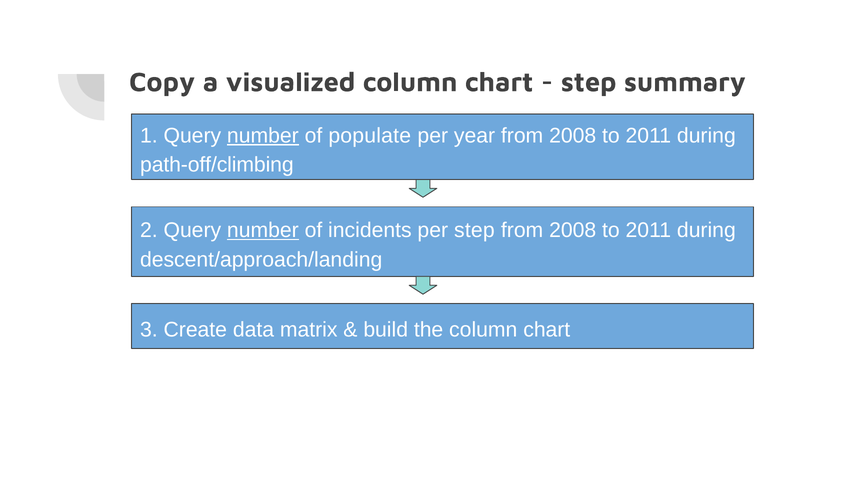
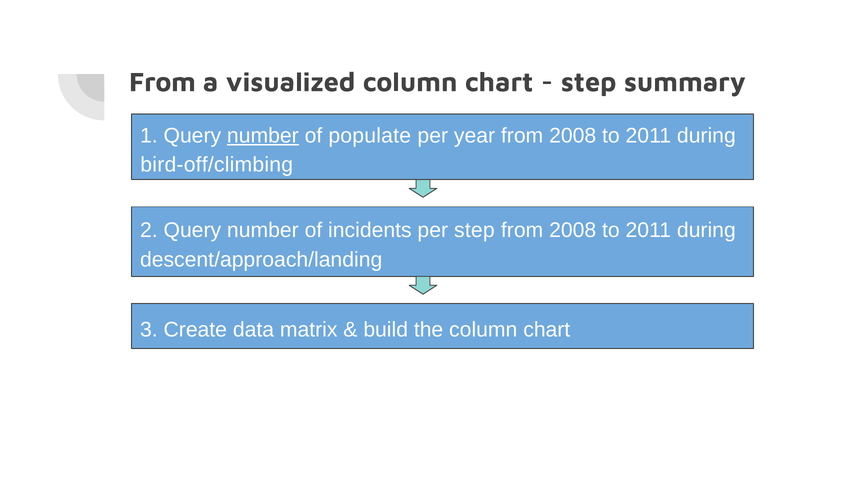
Copy at (162, 82): Copy -> From
path-off/climbing: path-off/climbing -> bird-off/climbing
number at (263, 230) underline: present -> none
